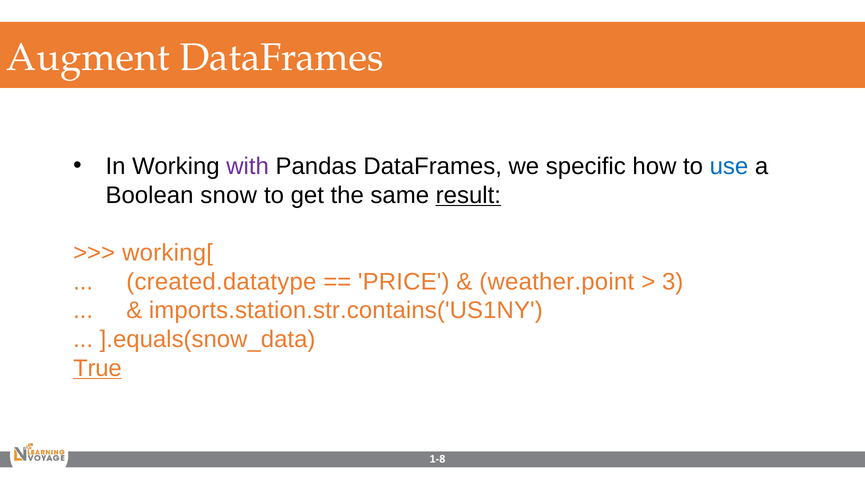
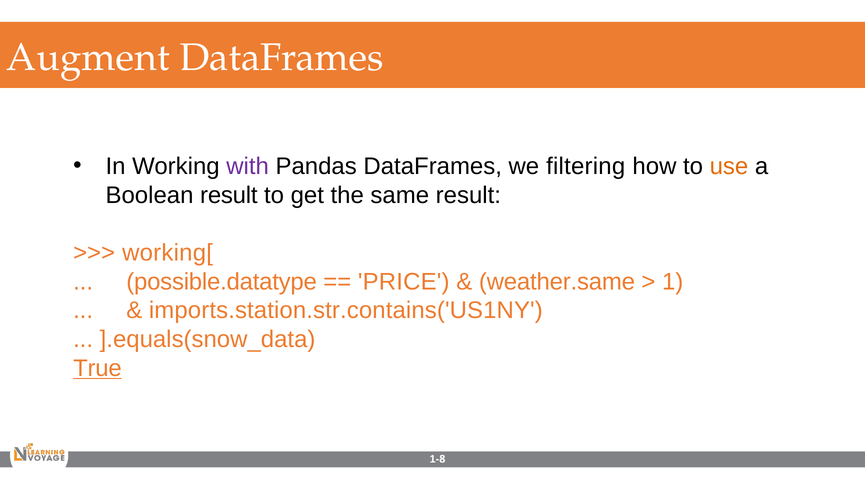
specific: specific -> filtering
use colour: blue -> orange
Boolean snow: snow -> result
result at (468, 195) underline: present -> none
created.datatype: created.datatype -> possible.datatype
weather.point: weather.point -> weather.same
3: 3 -> 1
